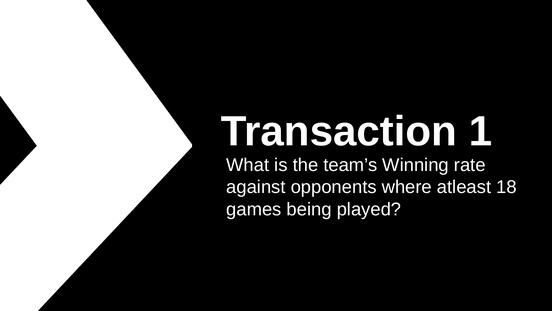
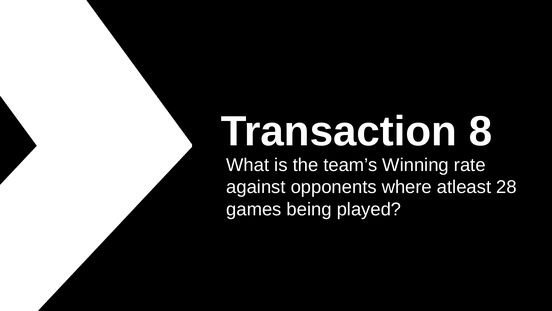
1: 1 -> 8
18: 18 -> 28
